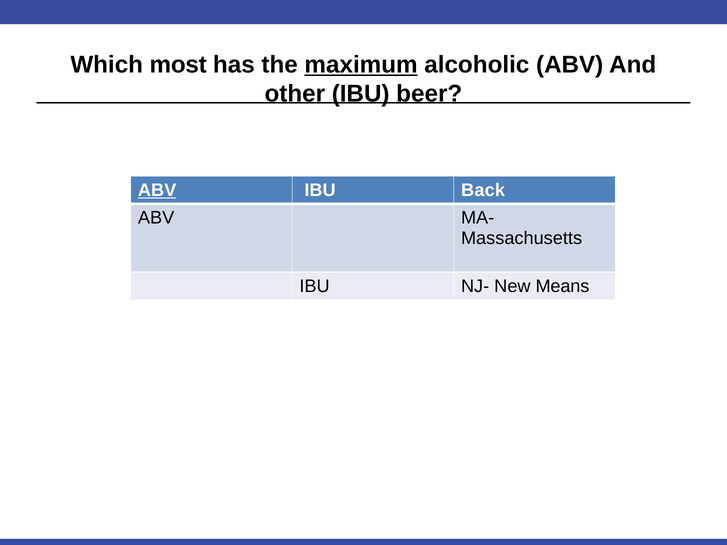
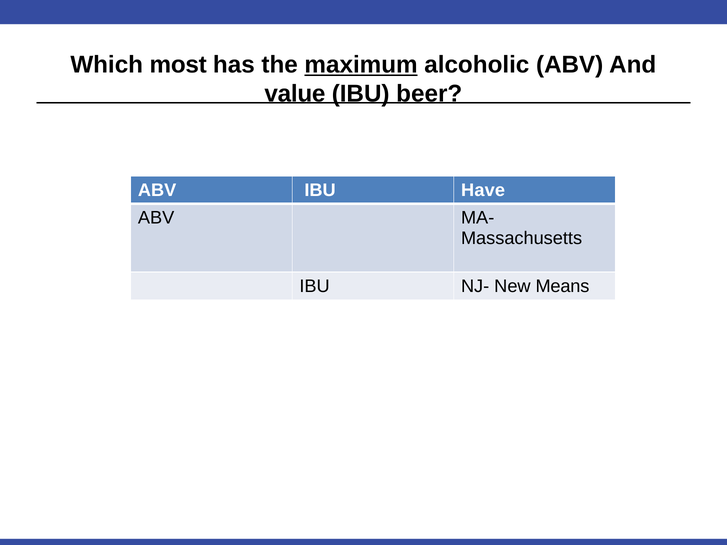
other: other -> value
ABV at (157, 190) underline: present -> none
Back: Back -> Have
